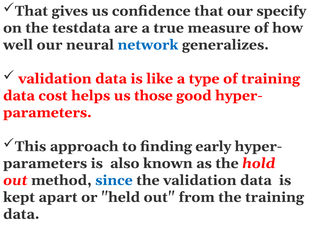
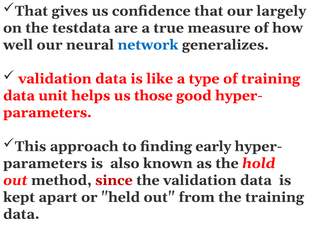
specify: specify -> largely
cost: cost -> unit
since colour: blue -> red
